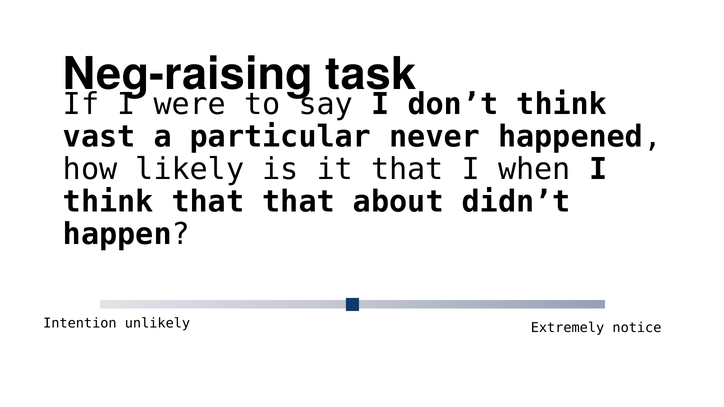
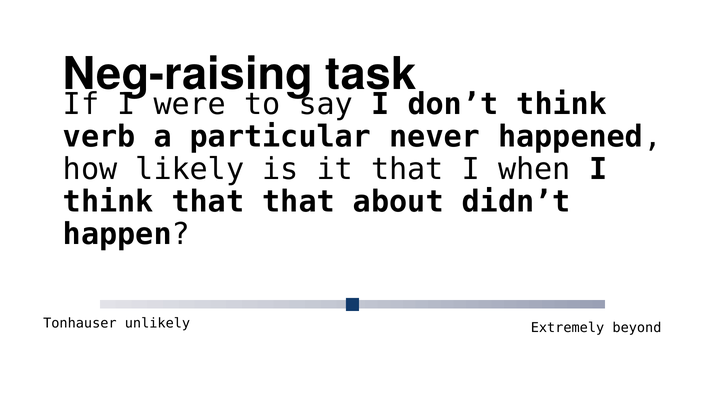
vast: vast -> verb
Intention: Intention -> Tonhauser
notice: notice -> beyond
